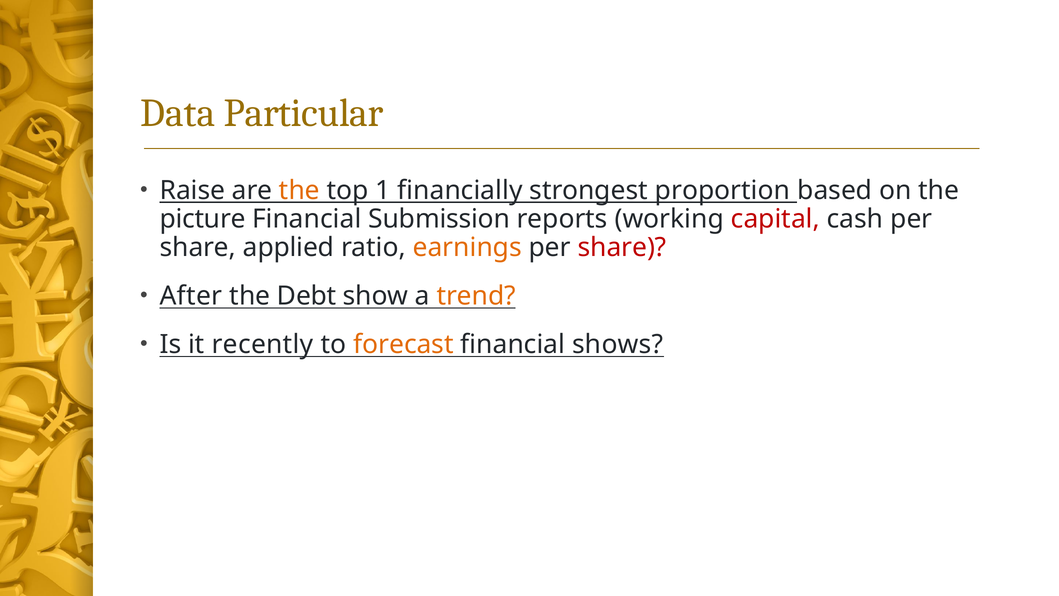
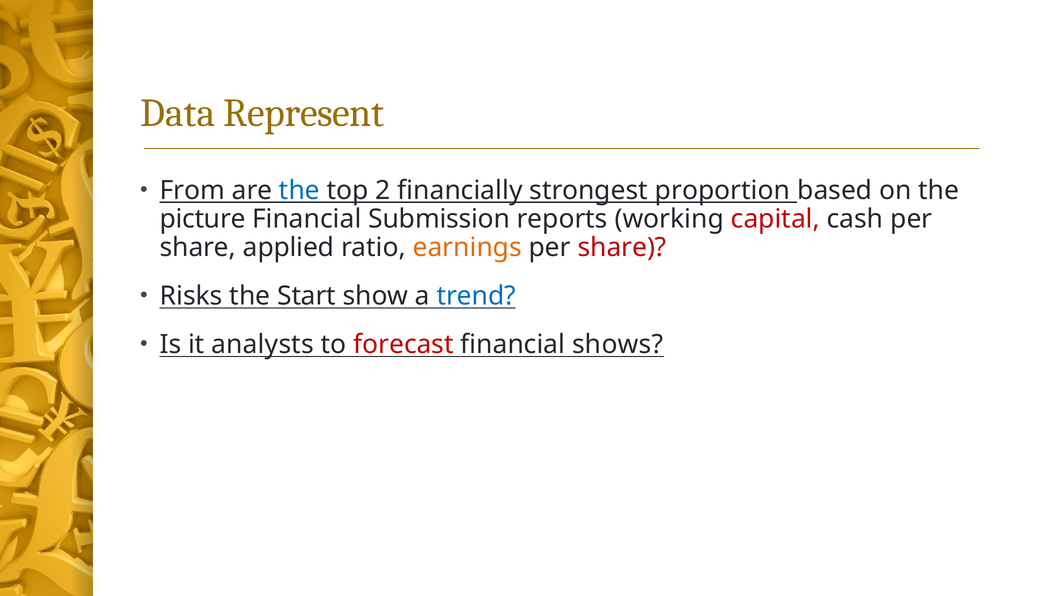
Particular: Particular -> Represent
Raise: Raise -> From
the at (299, 190) colour: orange -> blue
1: 1 -> 2
After: After -> Risks
Debt: Debt -> Start
trend colour: orange -> blue
recently: recently -> analysts
forecast colour: orange -> red
